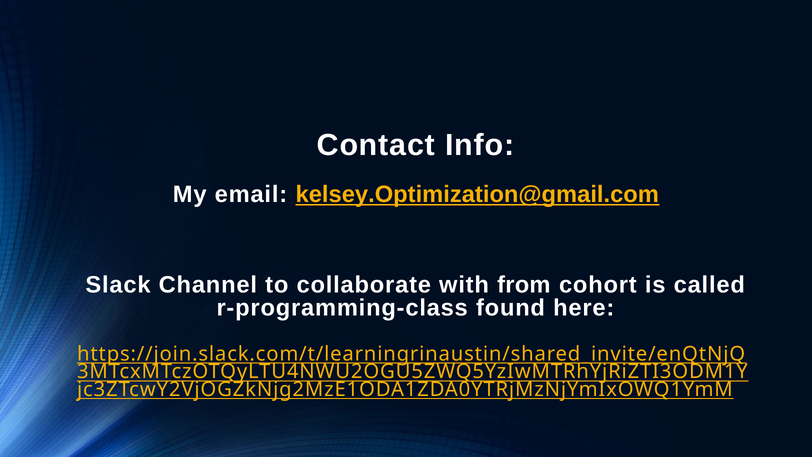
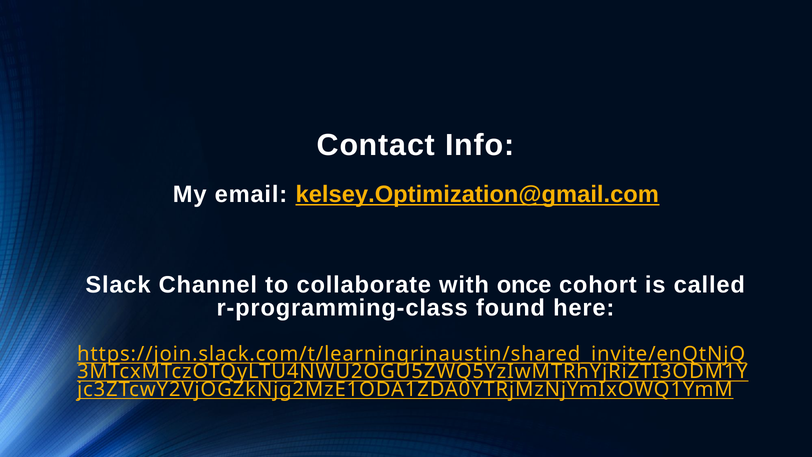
from: from -> once
